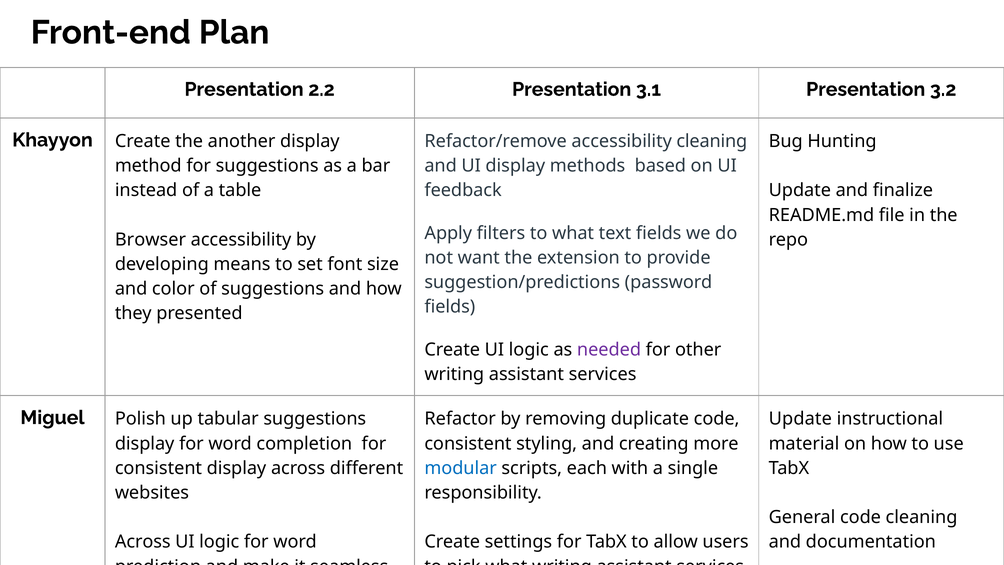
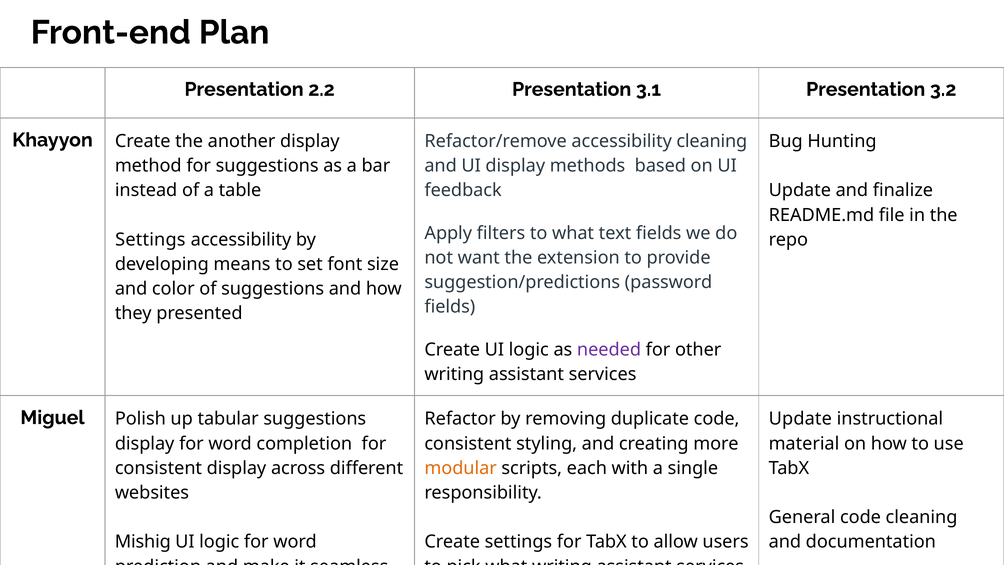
Browser at (150, 240): Browser -> Settings
modular colour: blue -> orange
Across at (143, 542): Across -> Mishig
